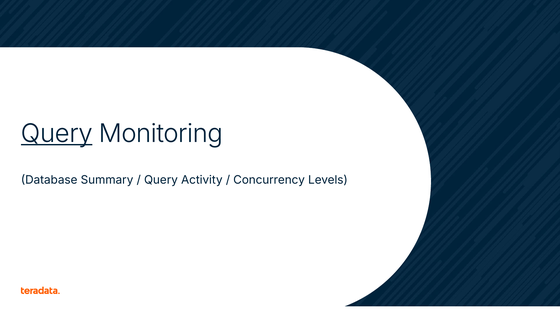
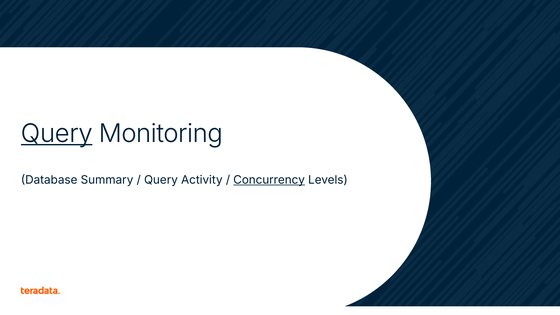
Concurrency underline: none -> present
